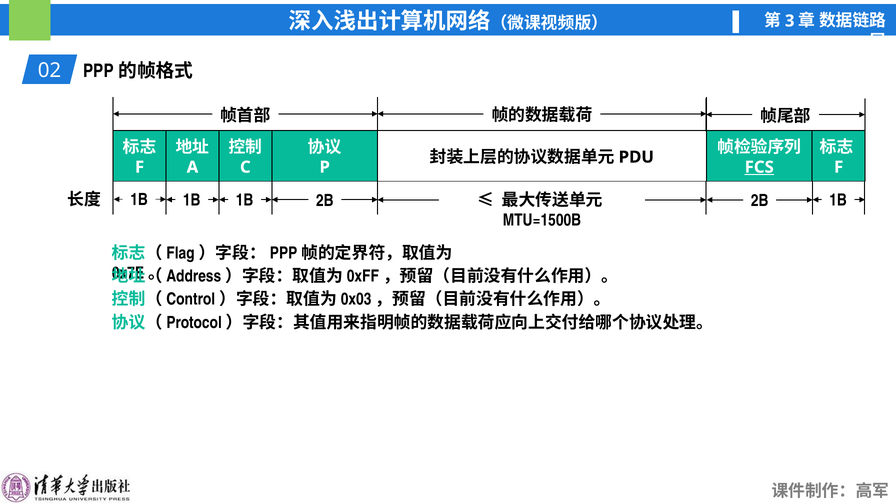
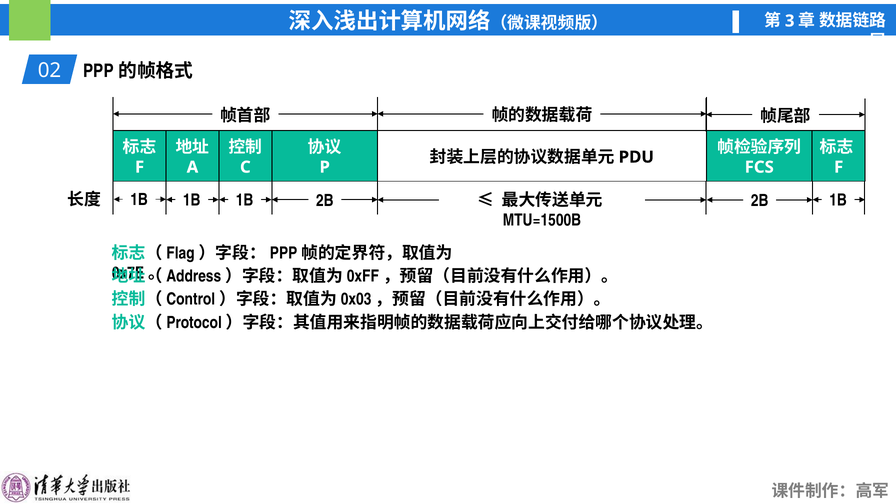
FCS underline: present -> none
